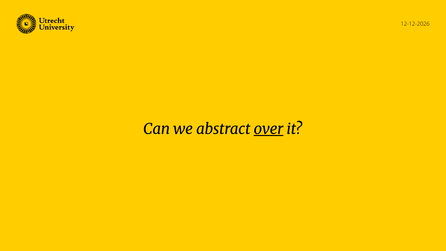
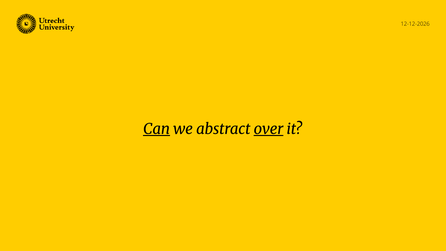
Can underline: none -> present
